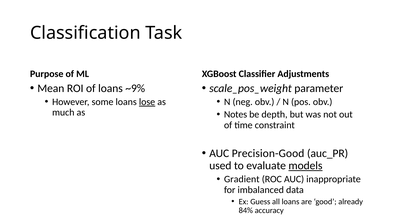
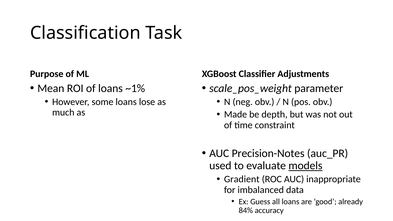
~9%: ~9% -> ~1%
lose underline: present -> none
Notes: Notes -> Made
Precision-Good: Precision-Good -> Precision-Notes
